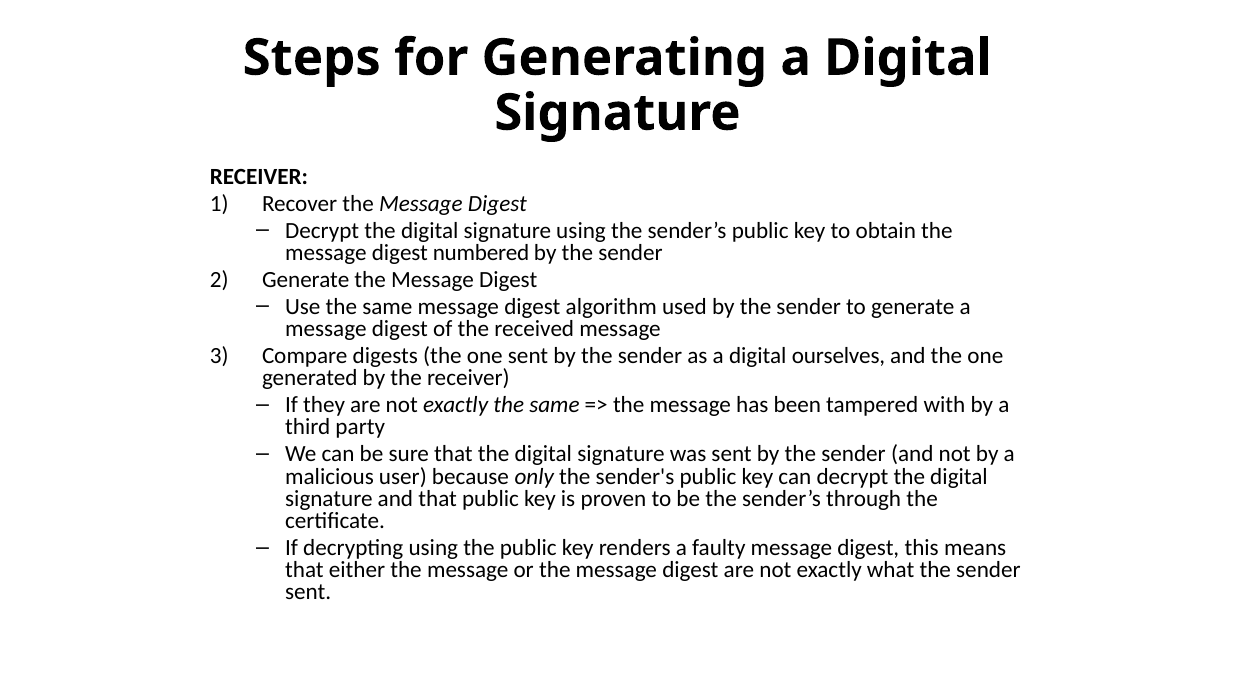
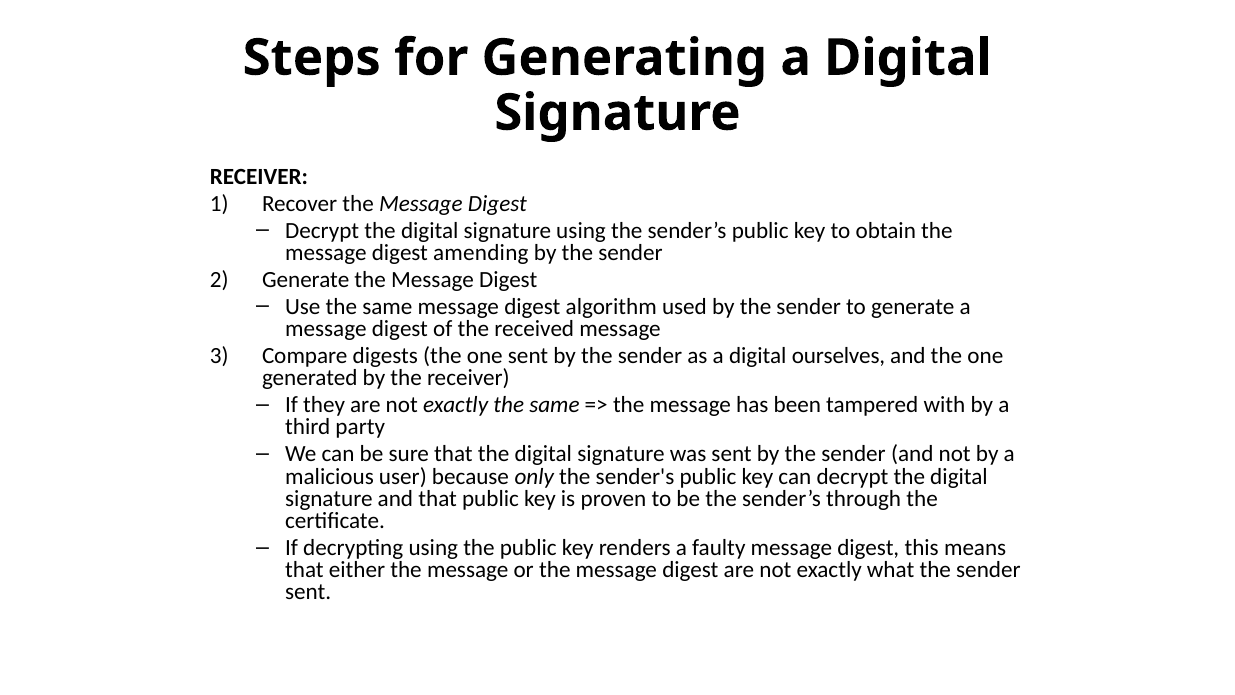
numbered: numbered -> amending
